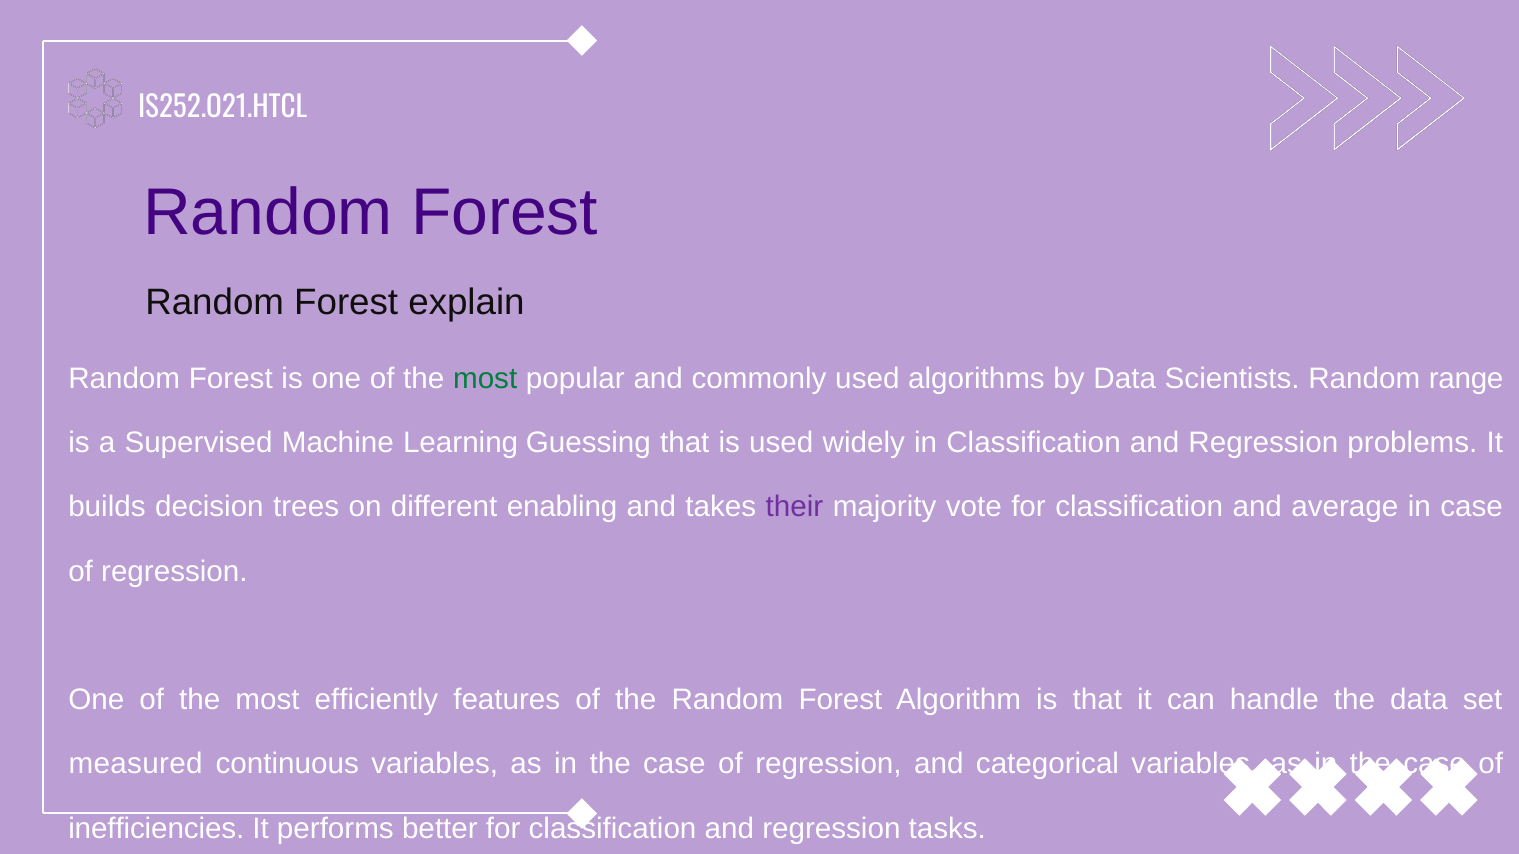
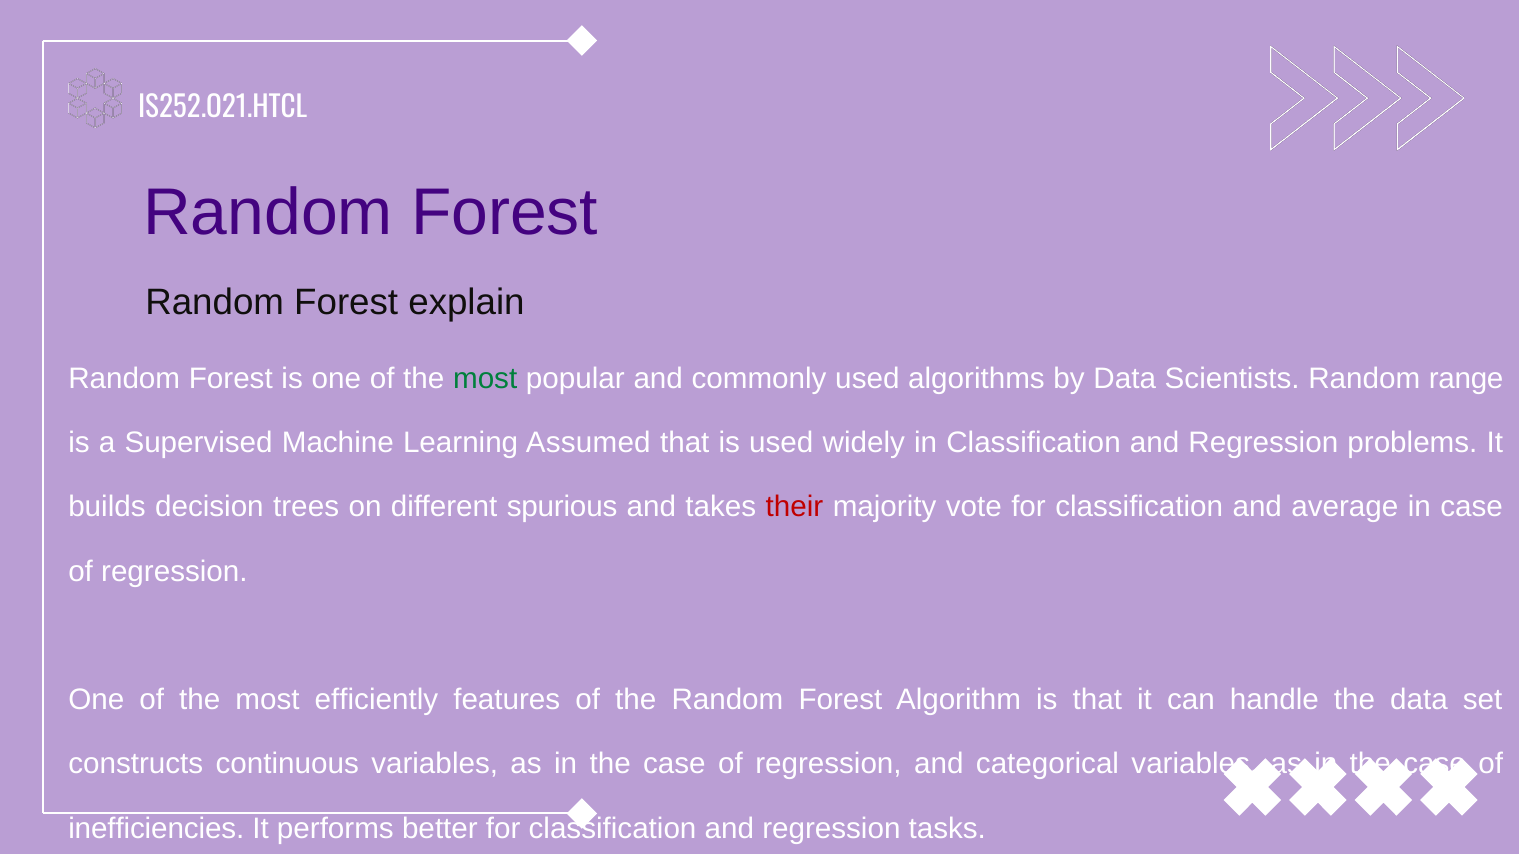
Guessing: Guessing -> Assumed
enabling: enabling -> spurious
their colour: purple -> red
measured: measured -> constructs
